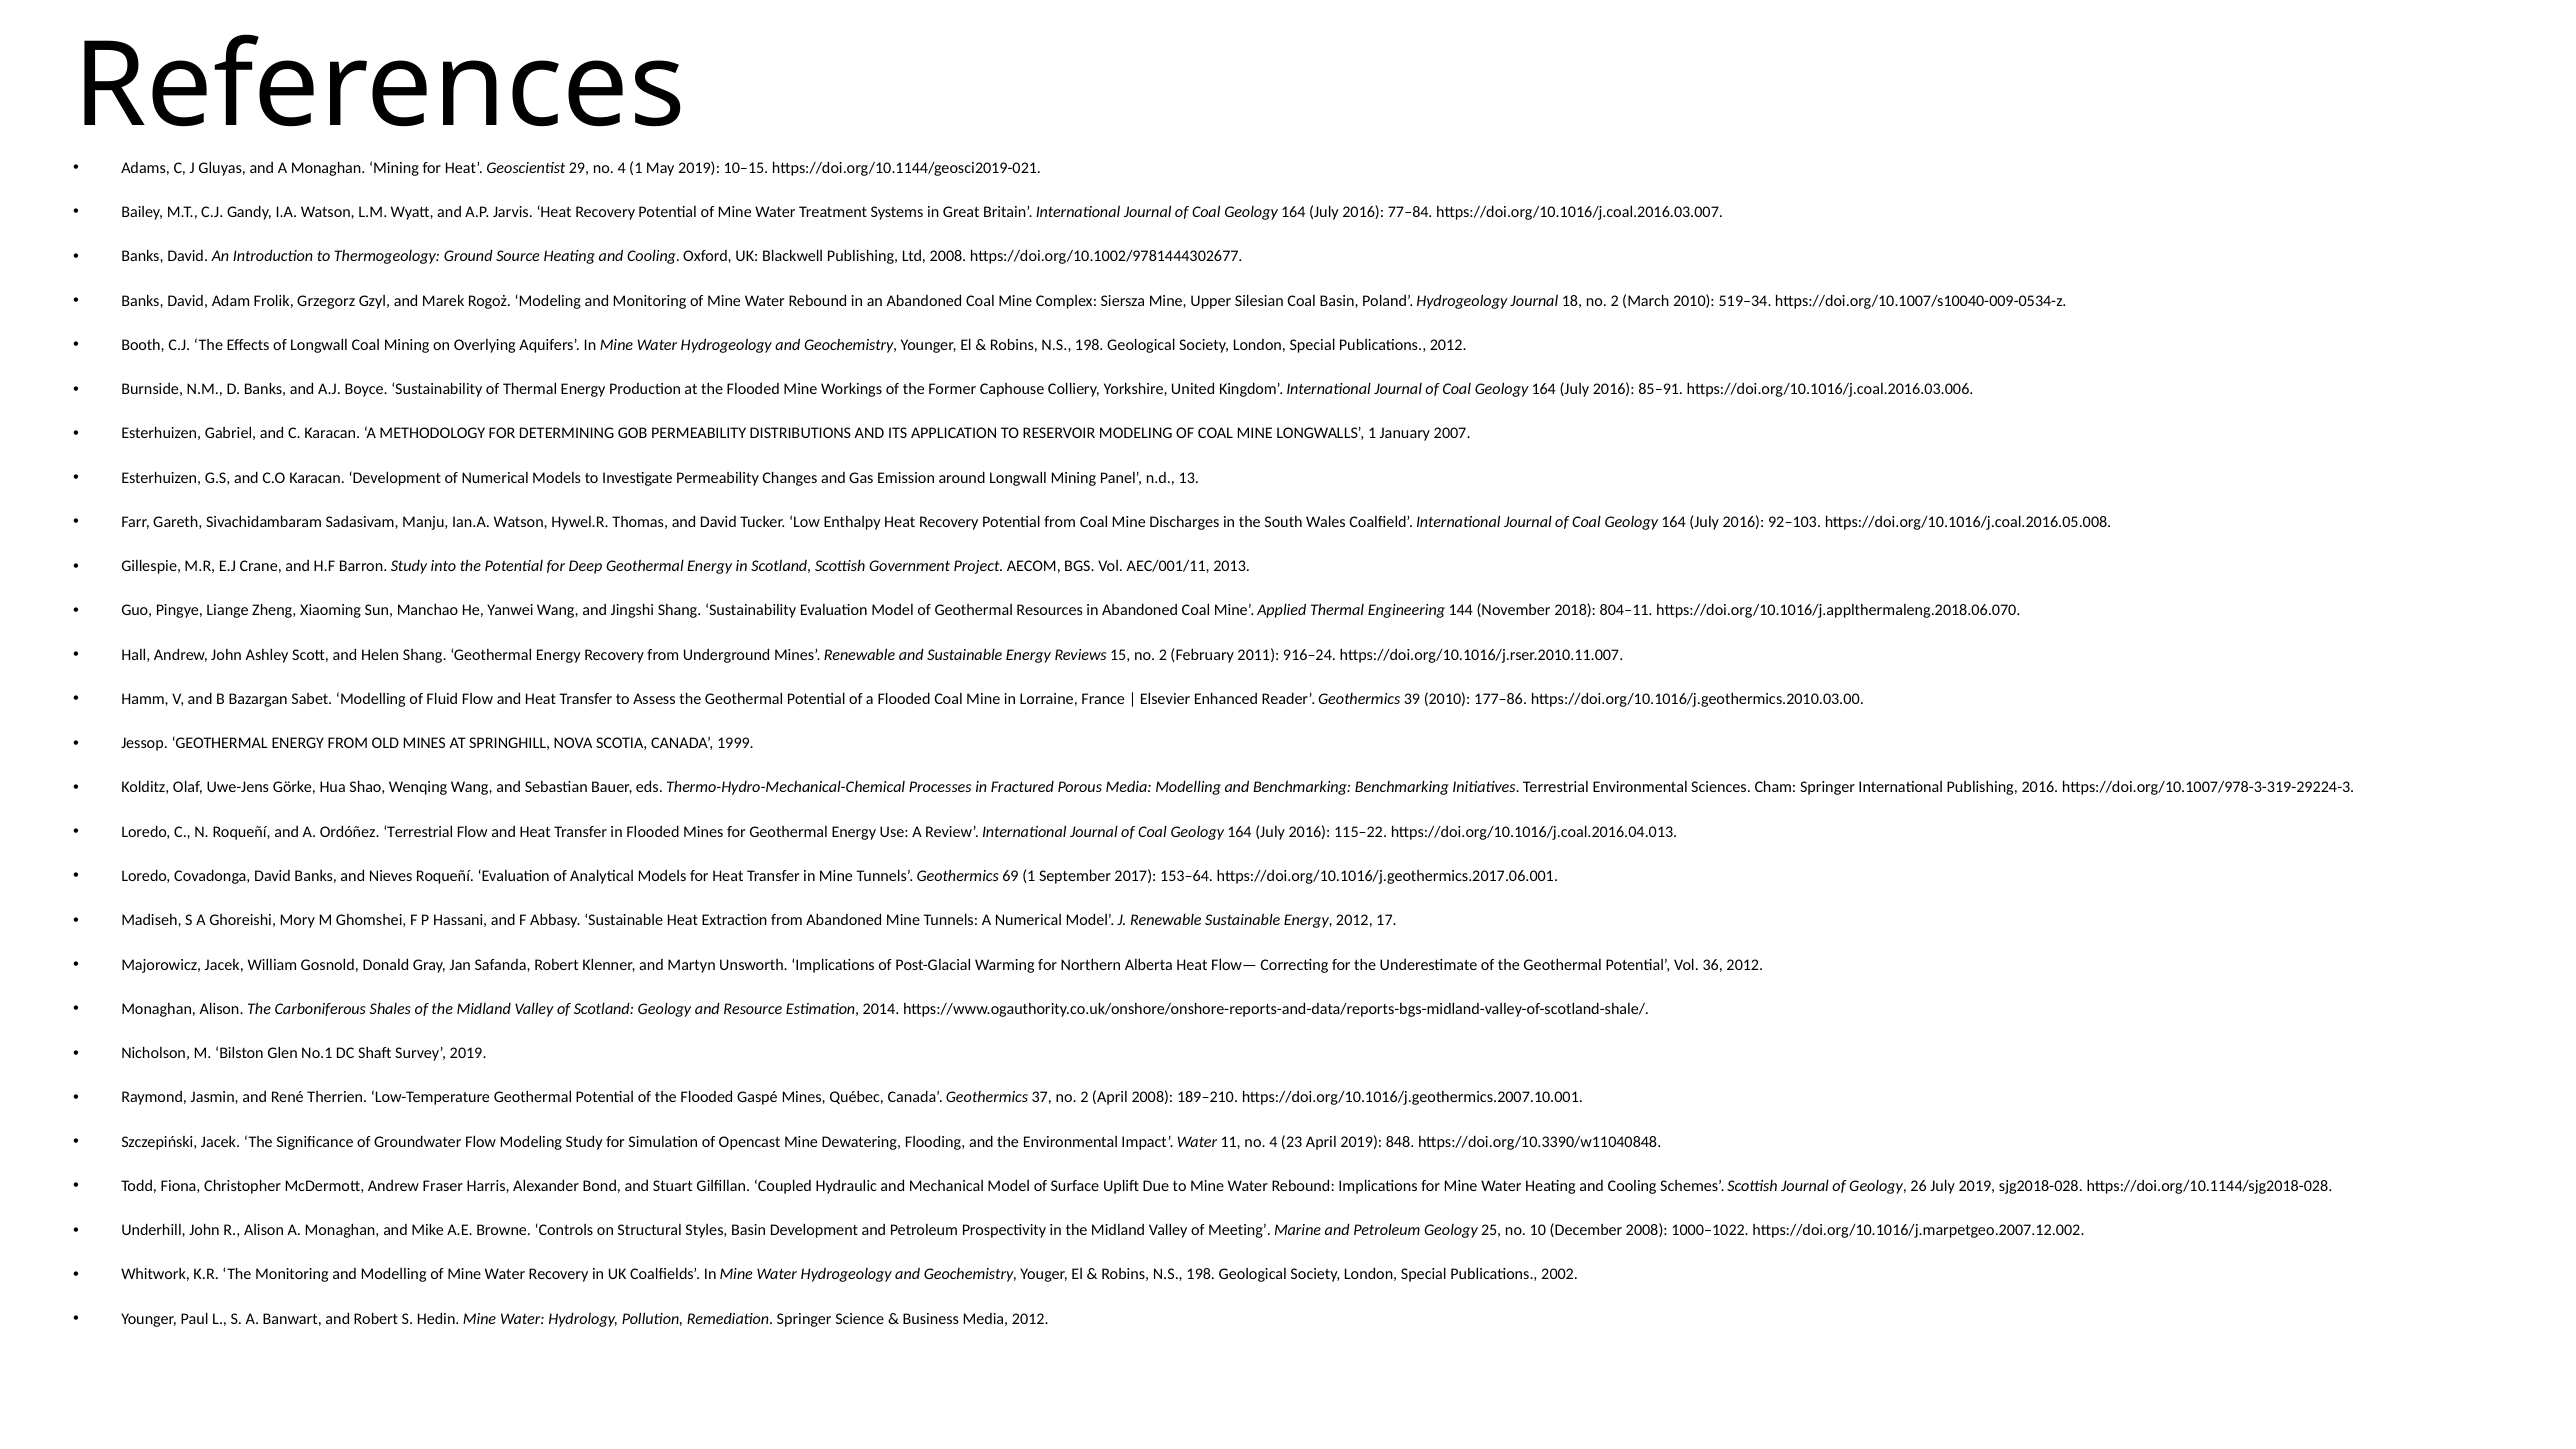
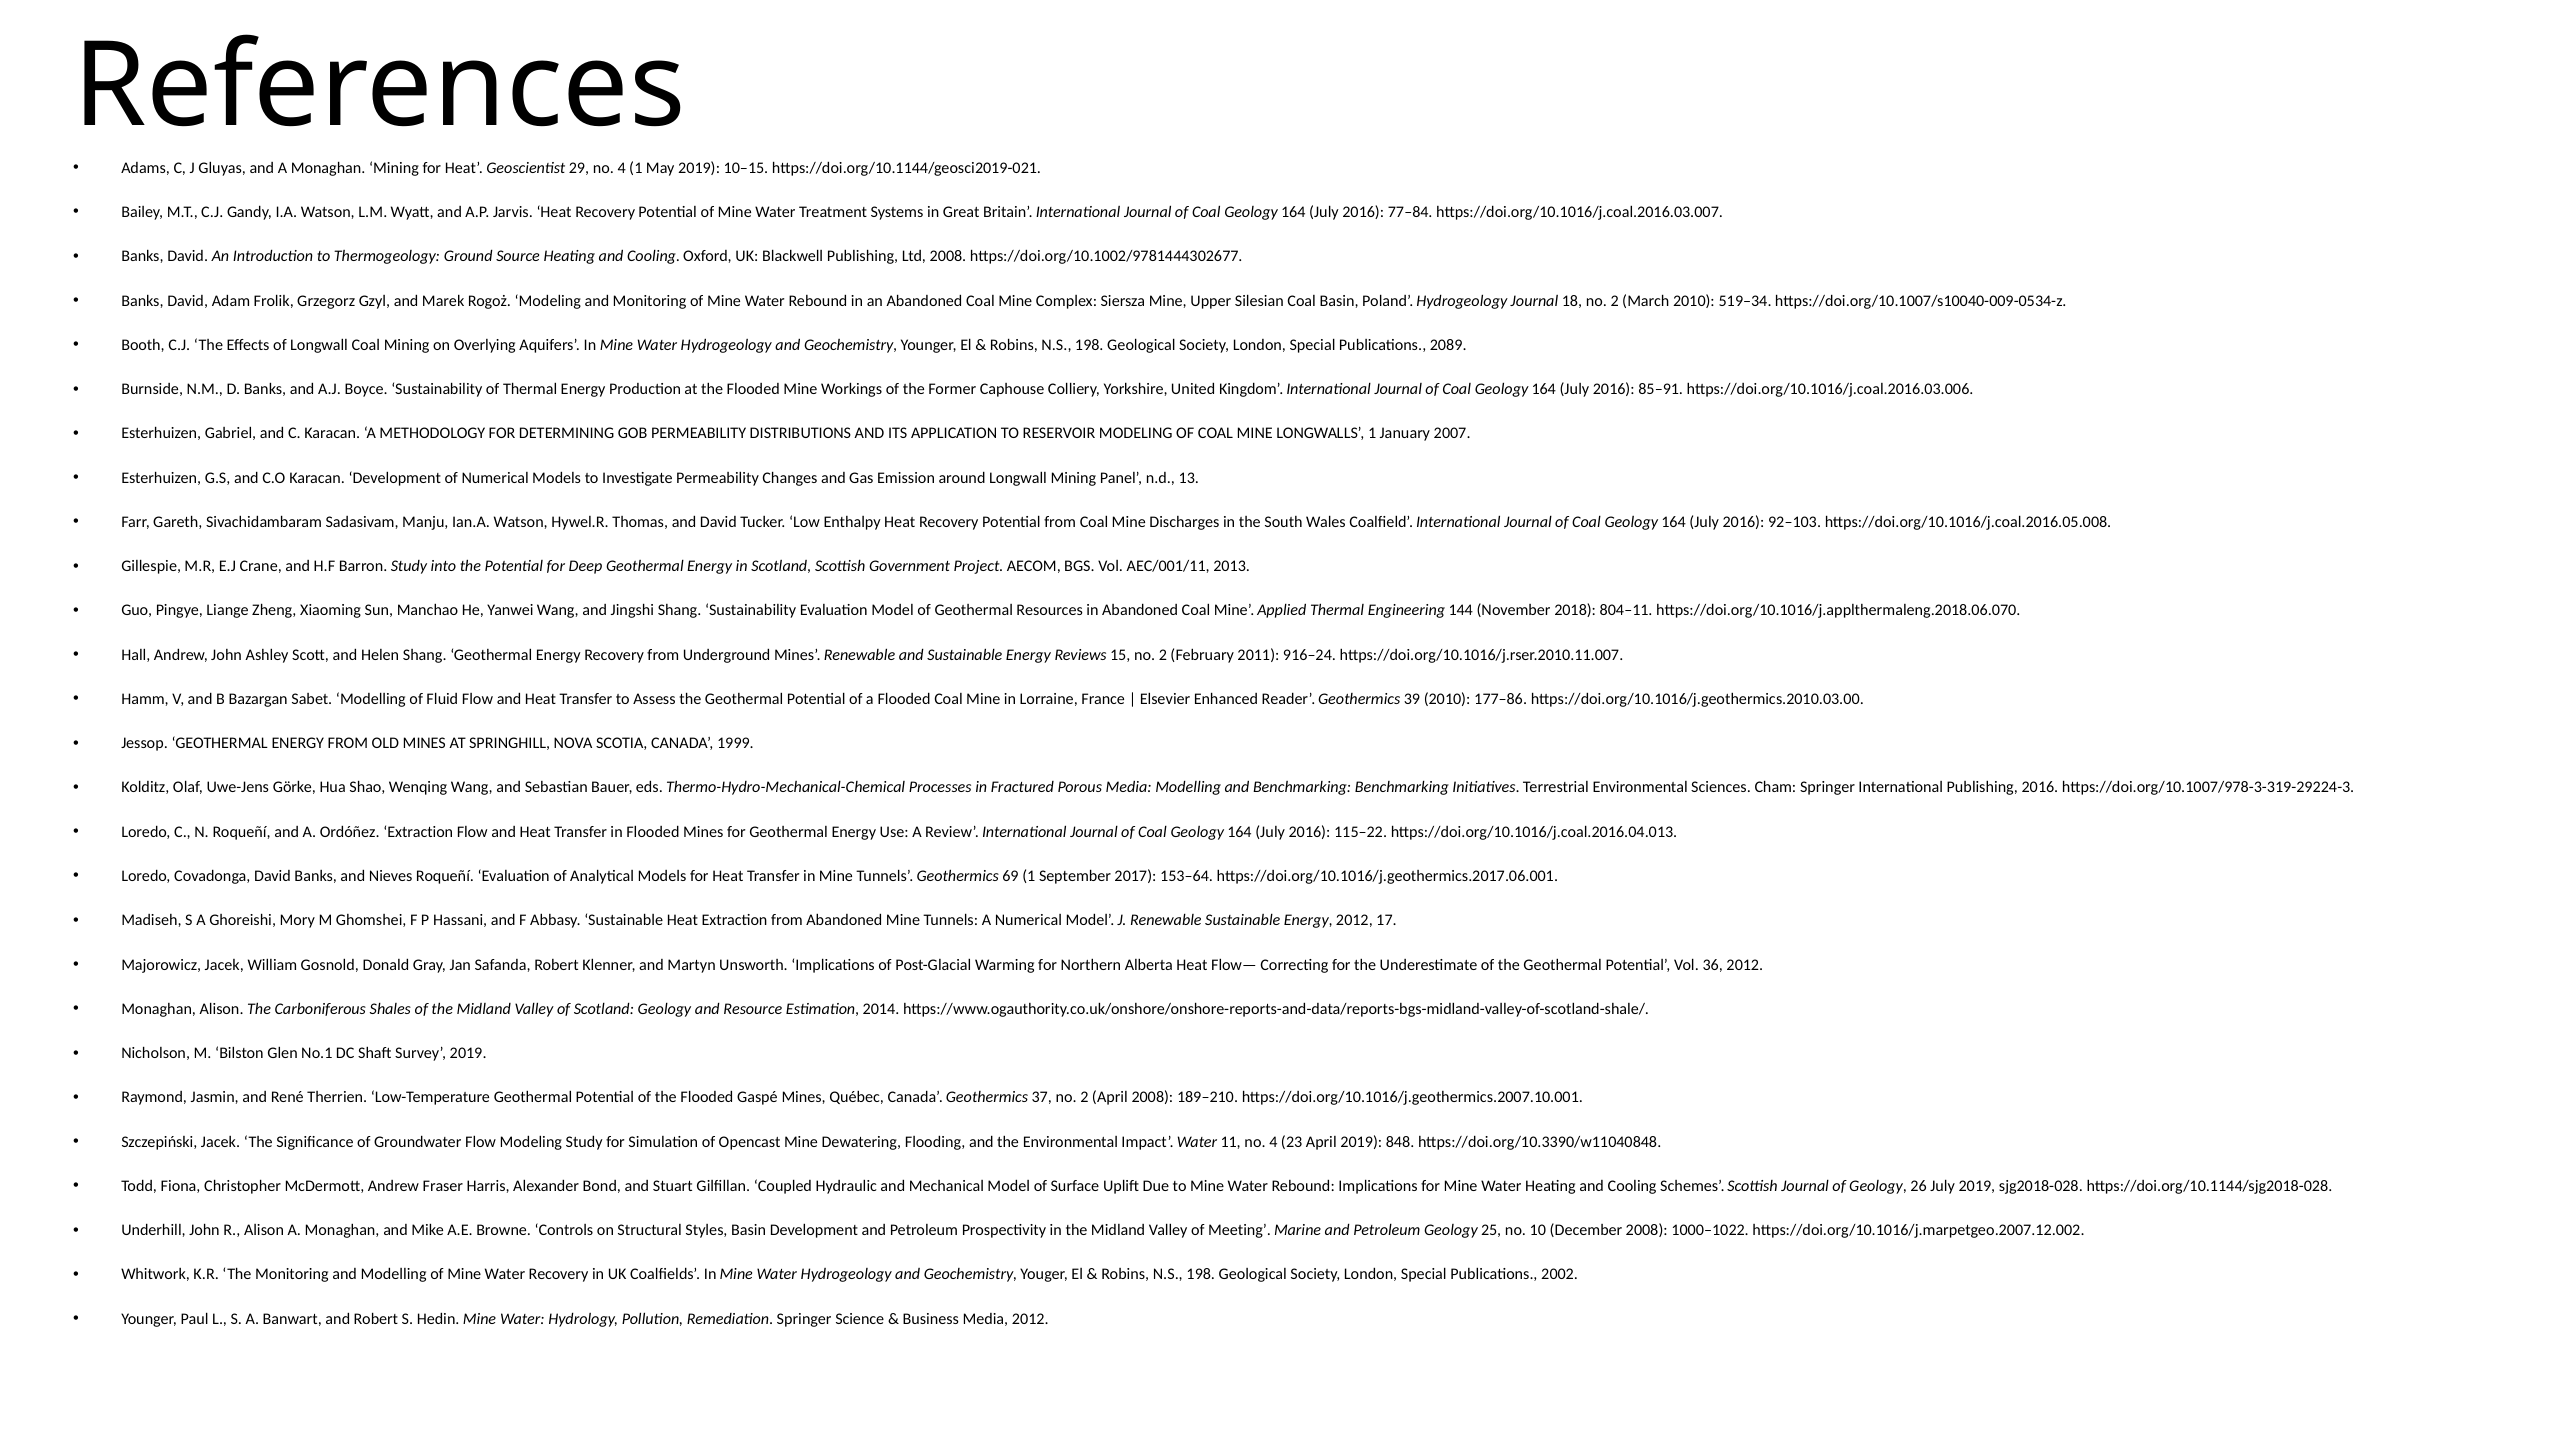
Publications 2012: 2012 -> 2089
Ordóñez Terrestrial: Terrestrial -> Extraction
